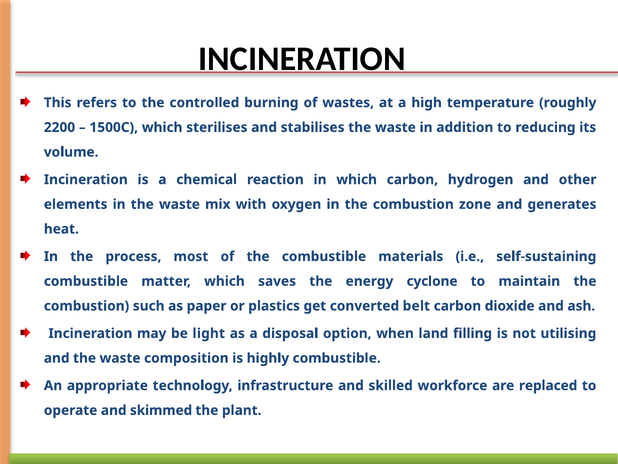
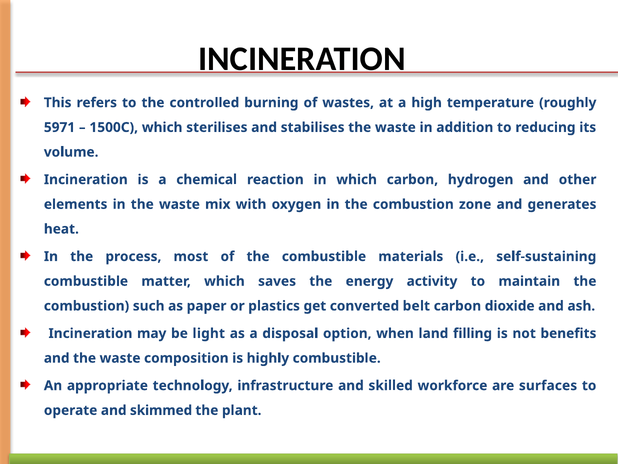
2200: 2200 -> 5971
cyclone: cyclone -> activity
utilising: utilising -> benefits
replaced: replaced -> surfaces
